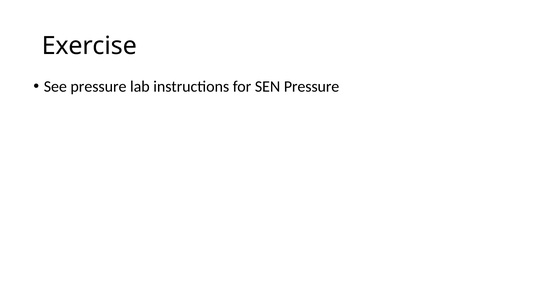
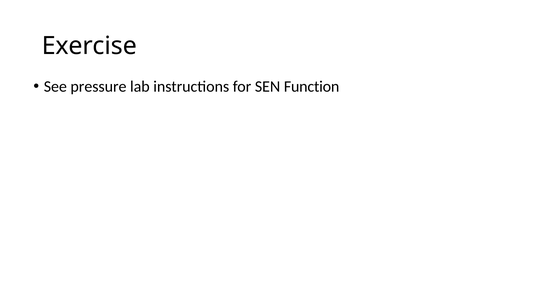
SEN Pressure: Pressure -> Function
